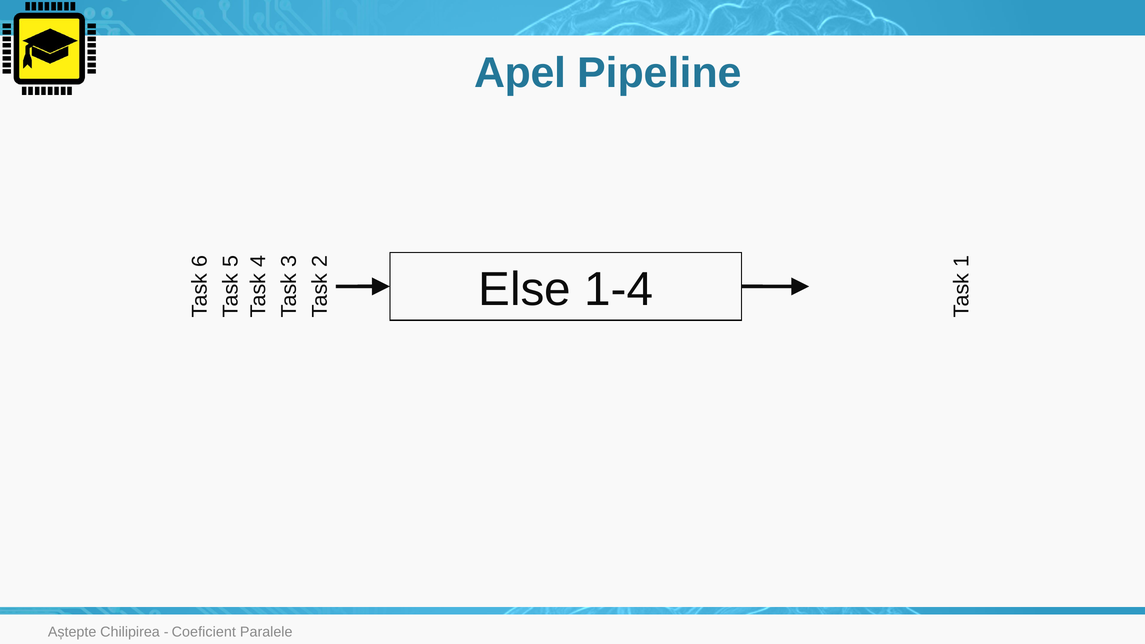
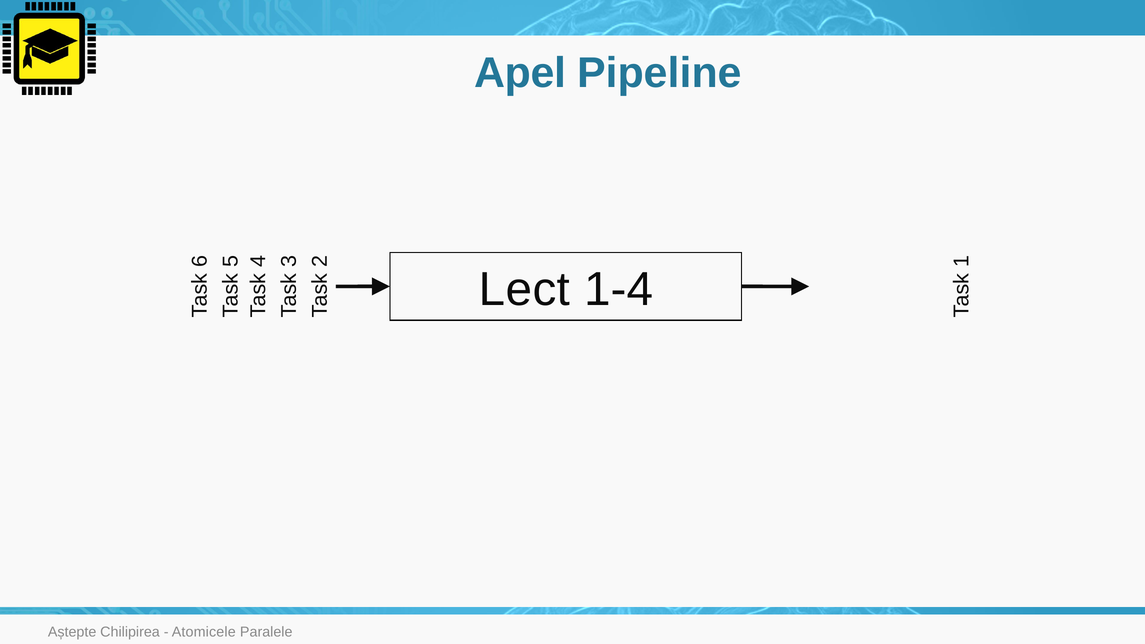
Else: Else -> Lect
Coeficient: Coeficient -> Atomicele
